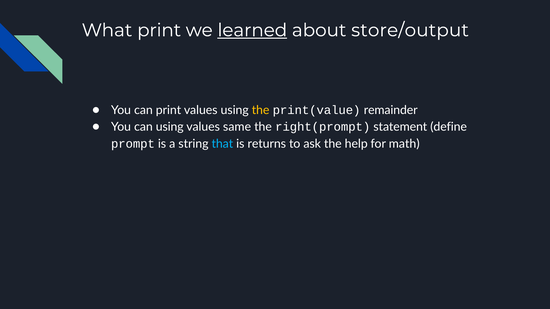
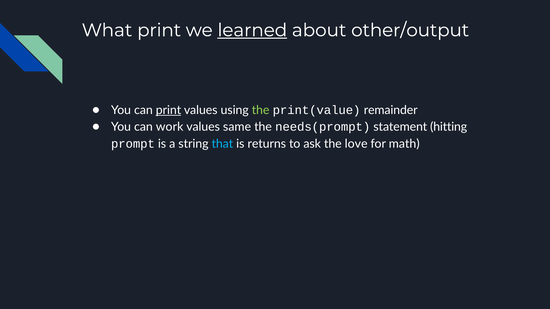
store/output: store/output -> other/output
print at (168, 110) underline: none -> present
the at (261, 110) colour: yellow -> light green
can using: using -> work
right(prompt: right(prompt -> needs(prompt
define: define -> hitting
help: help -> love
